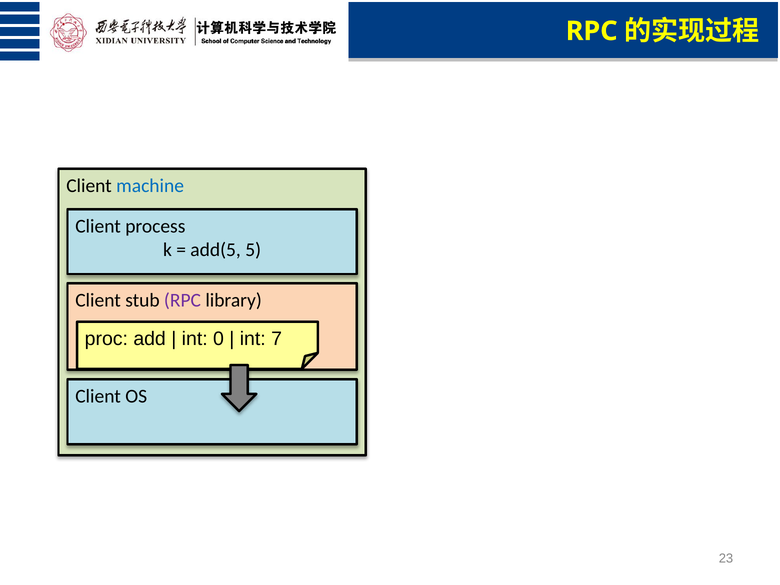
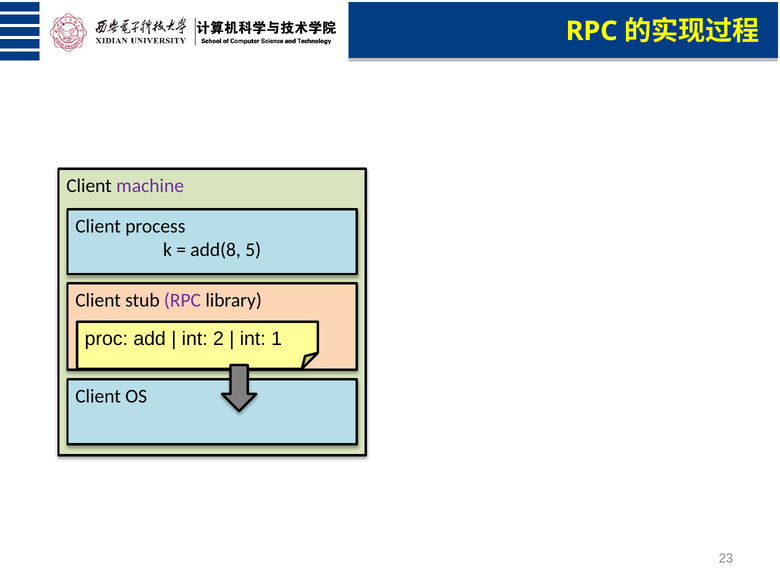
machine colour: blue -> purple
add(5: add(5 -> add(8
0: 0 -> 2
7: 7 -> 1
